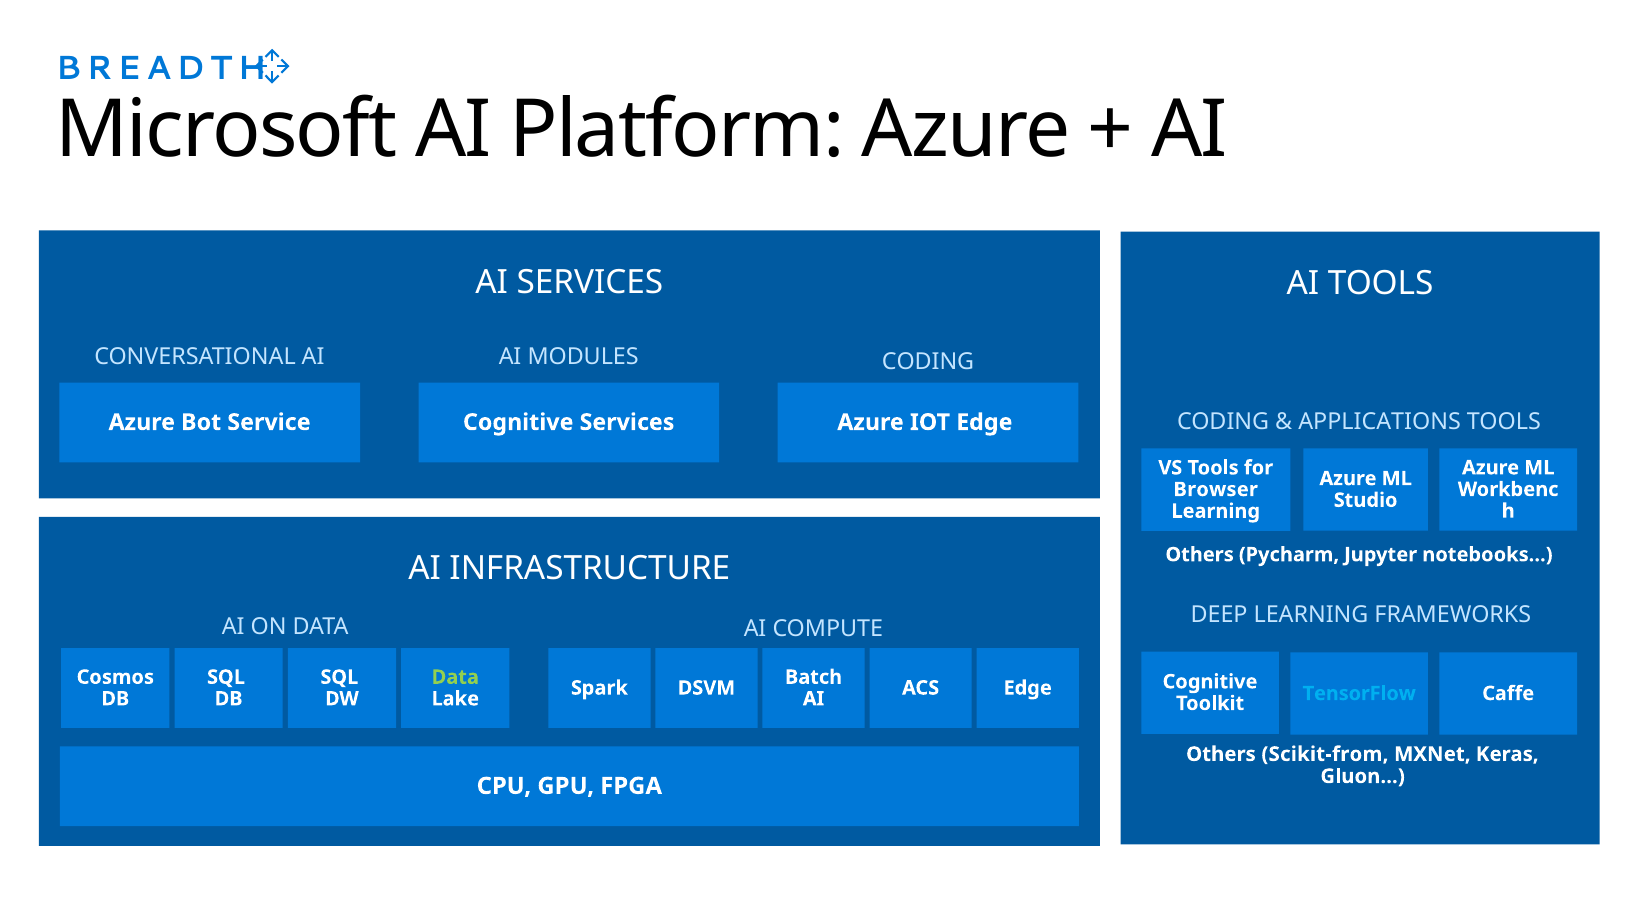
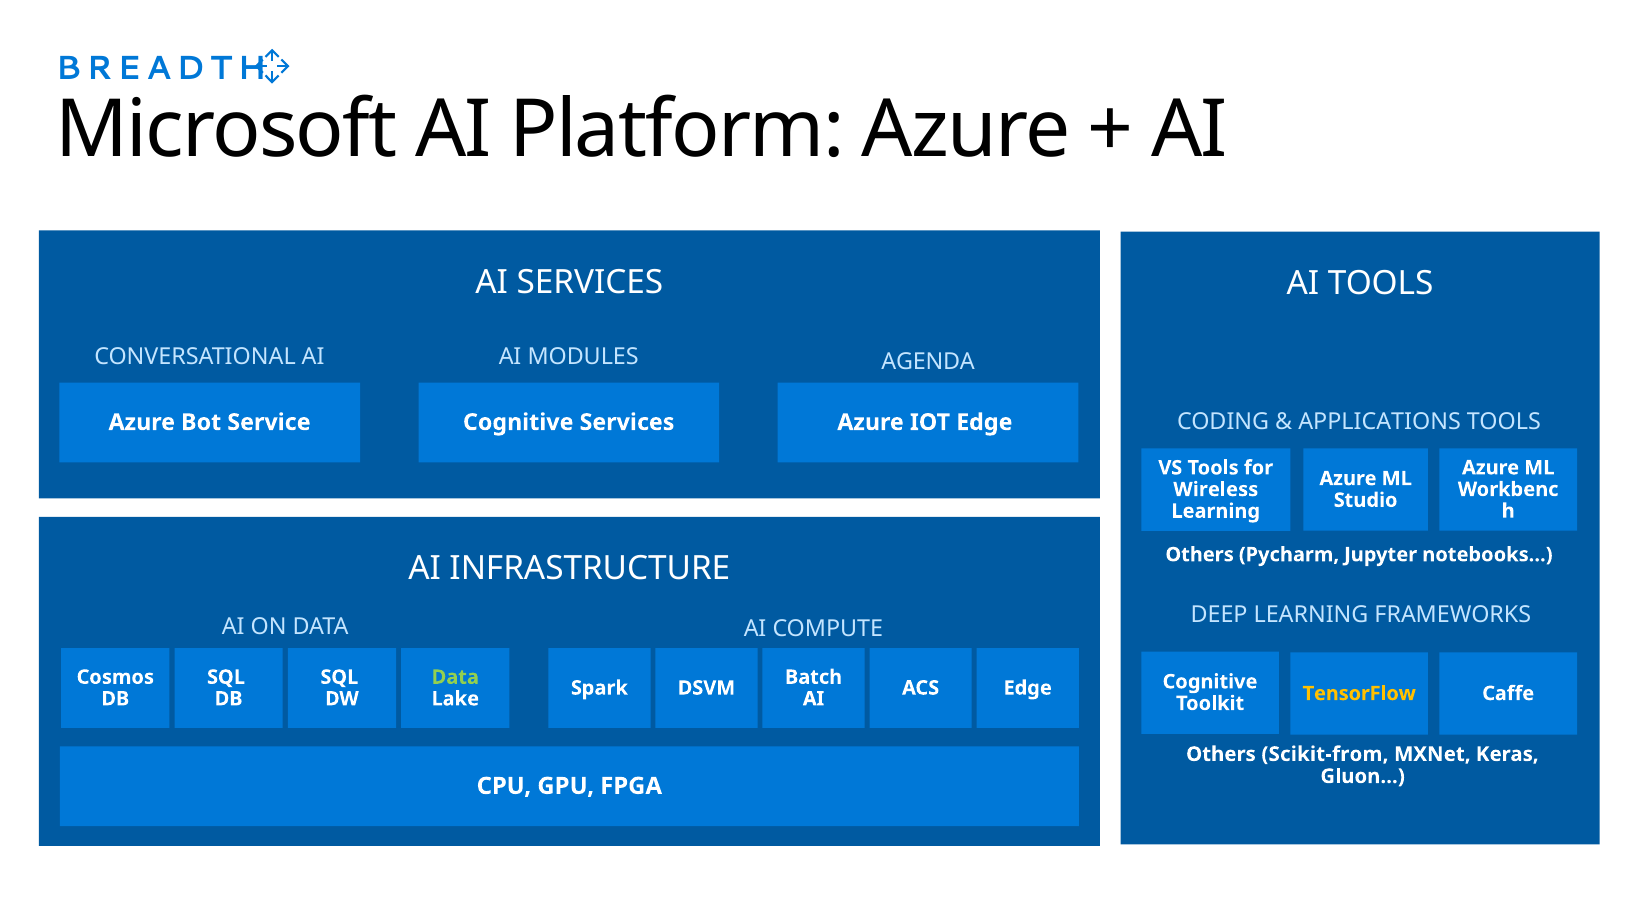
CODING at (928, 362): CODING -> AGENDA
Browser: Browser -> Wireless
TensorFlow colour: light blue -> yellow
